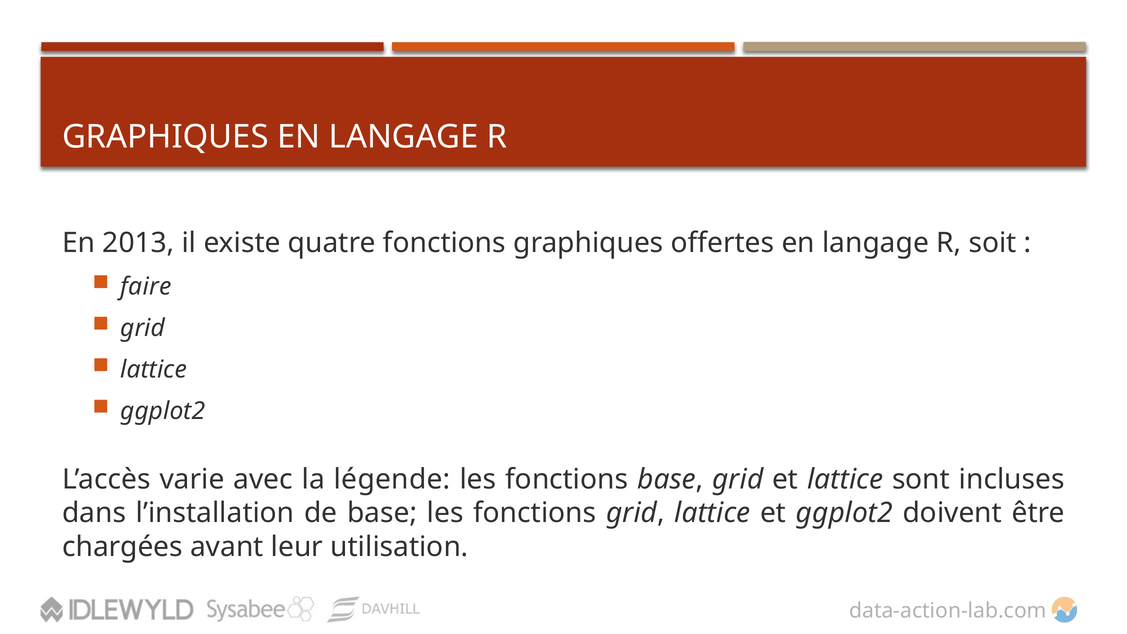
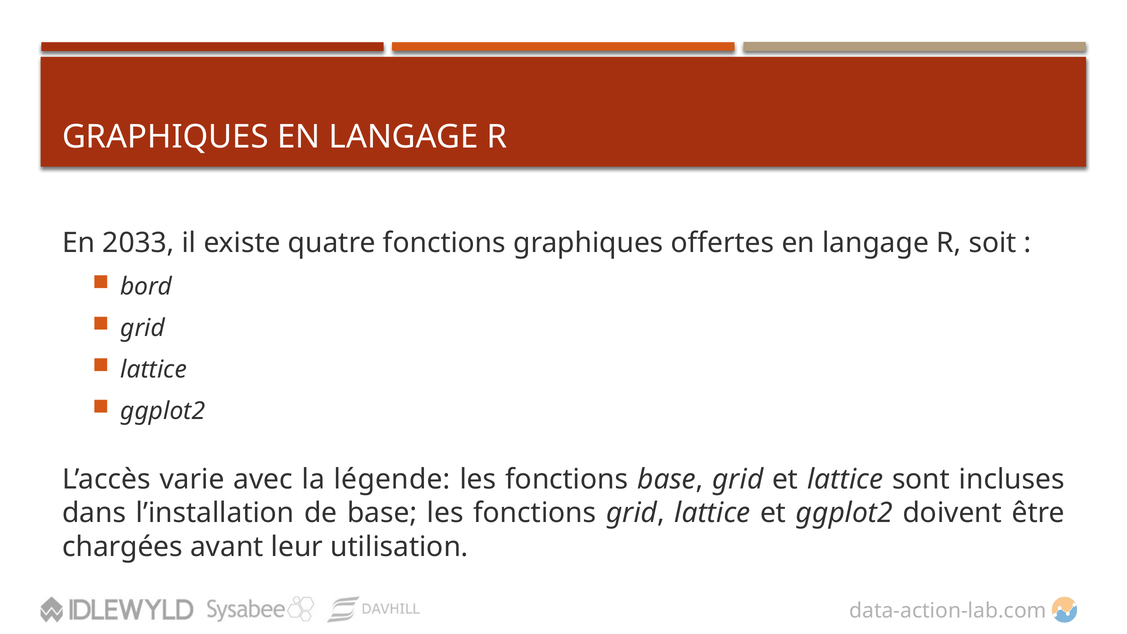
2013: 2013 -> 2033
faire: faire -> bord
